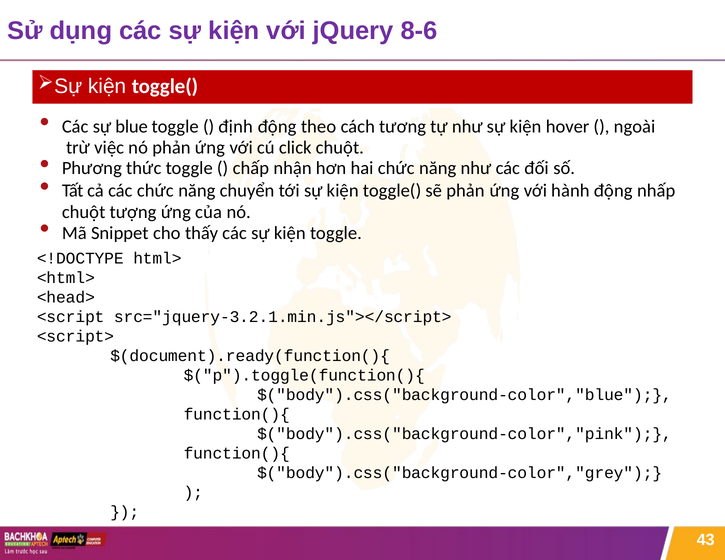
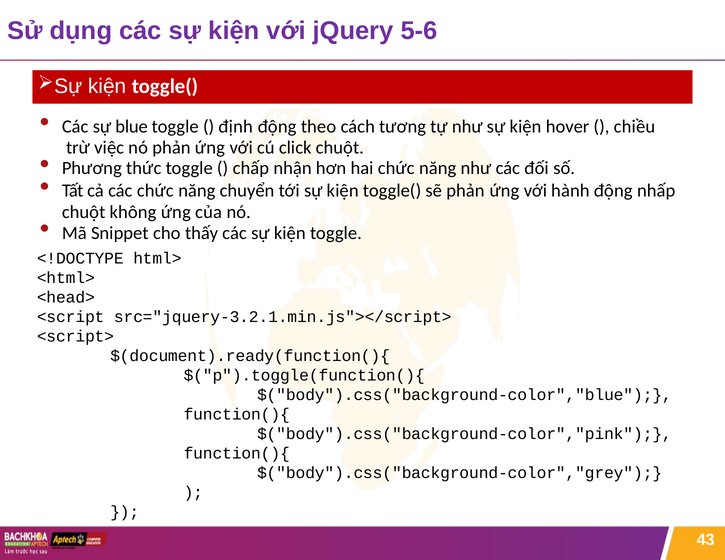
8-6: 8-6 -> 5-6
ngoài: ngoài -> chiều
tượng: tượng -> không
